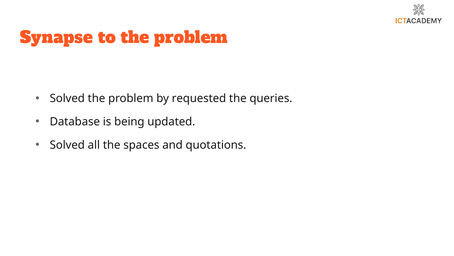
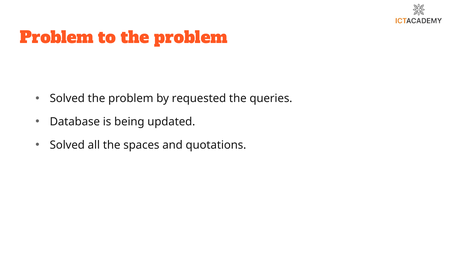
Synapse at (57, 38): Synapse -> Problem
